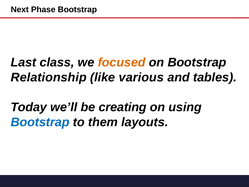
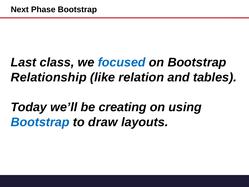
focused colour: orange -> blue
various: various -> relation
them: them -> draw
